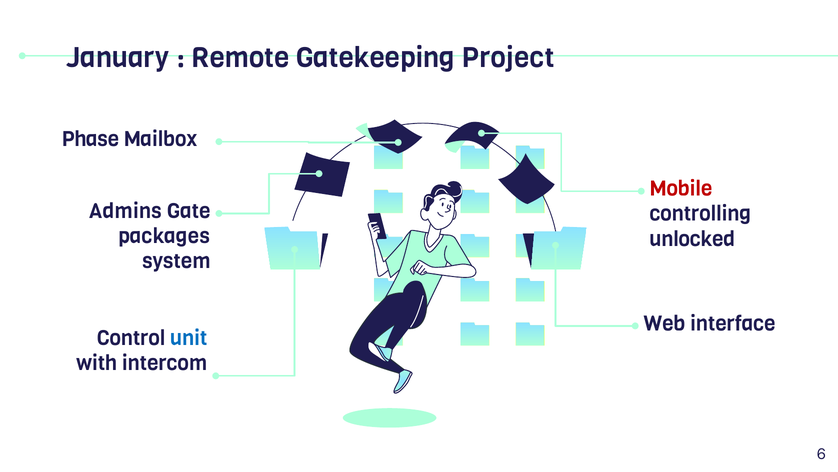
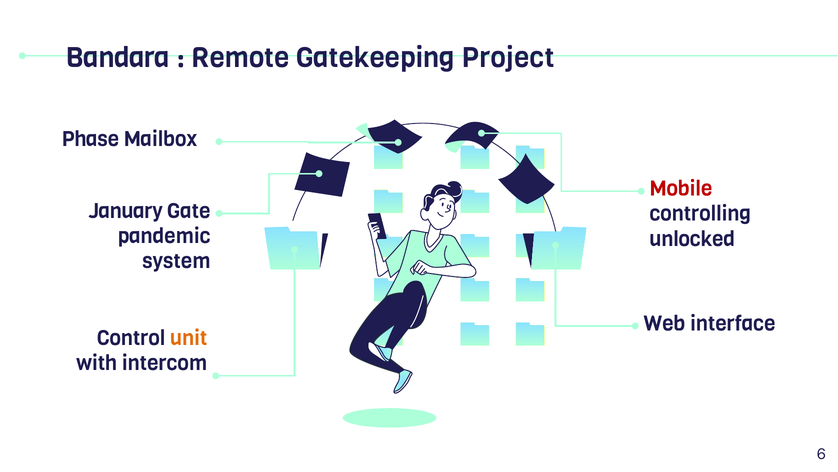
January: January -> Bandara
Admins: Admins -> January
packages: packages -> pandemic
unit colour: blue -> orange
